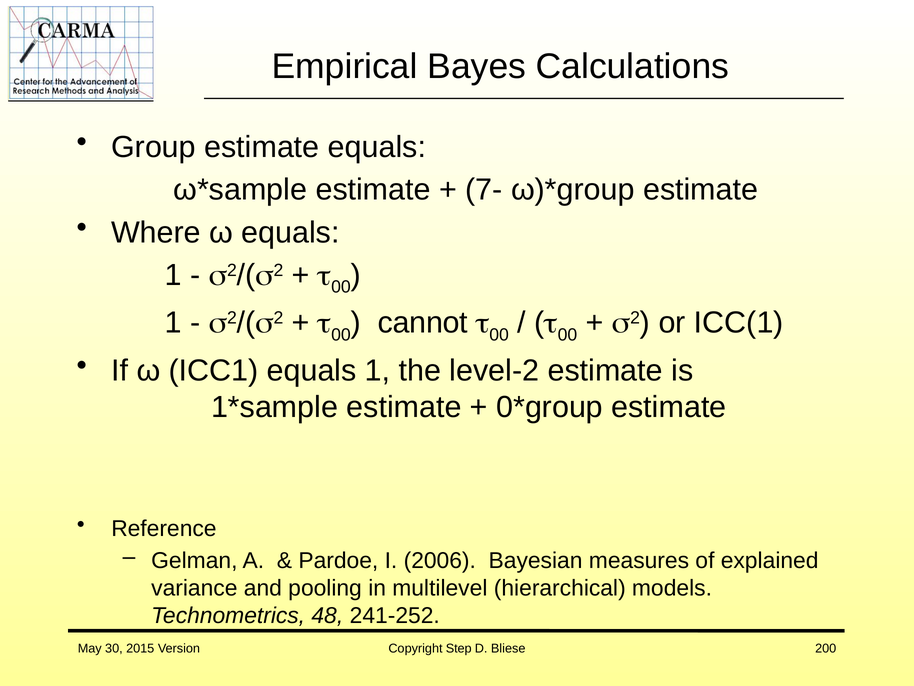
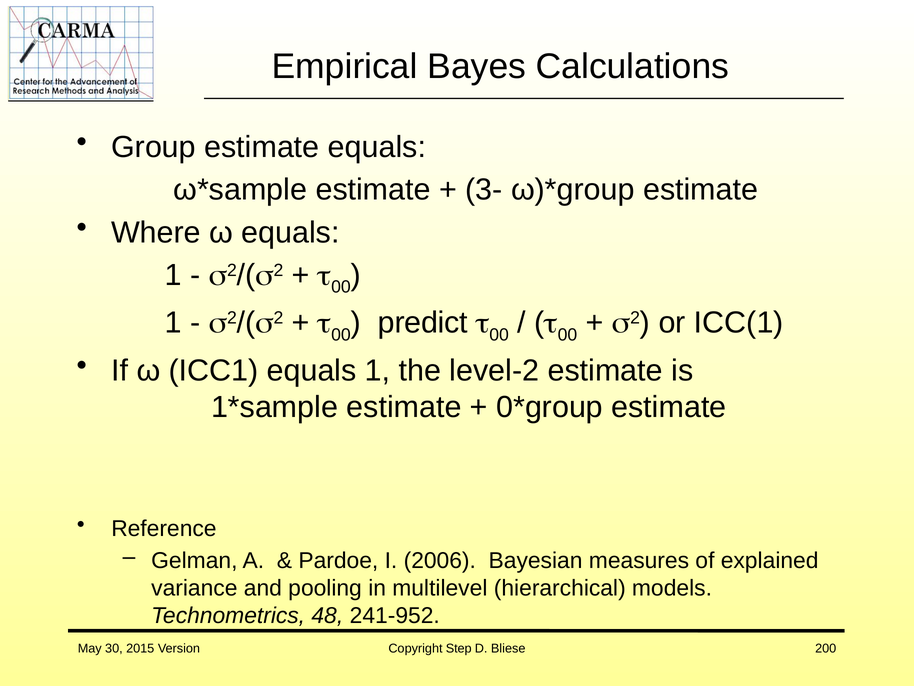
7-: 7- -> 3-
cannot: cannot -> predict
241-252: 241-252 -> 241-952
